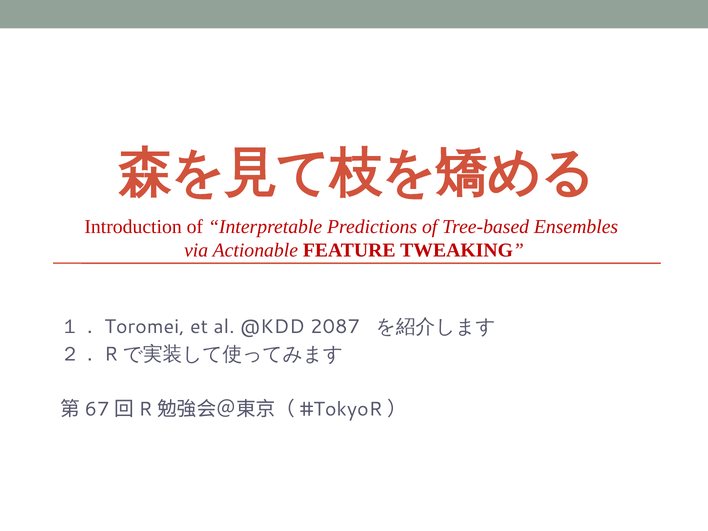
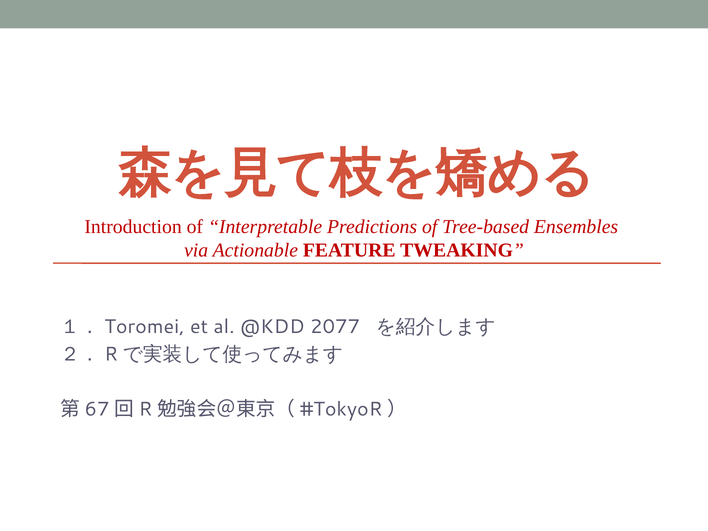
2087: 2087 -> 2077
